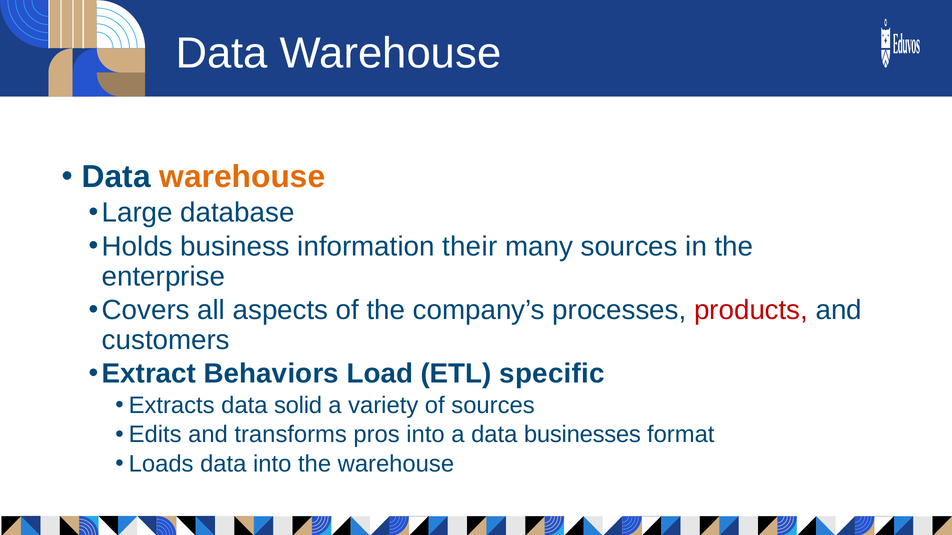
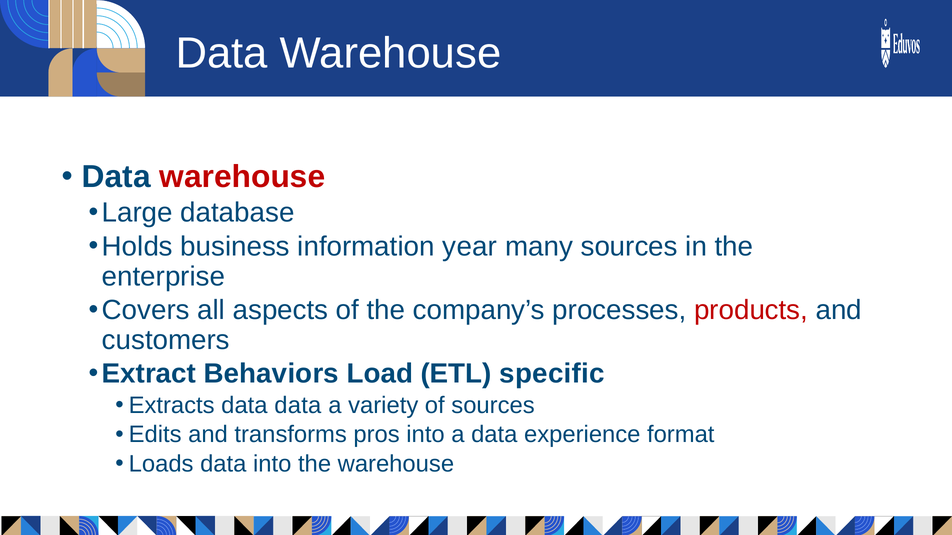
warehouse at (242, 177) colour: orange -> red
their: their -> year
data solid: solid -> data
businesses: businesses -> experience
